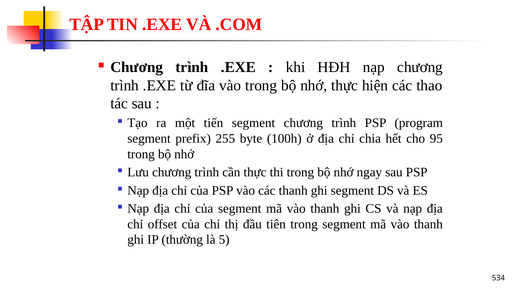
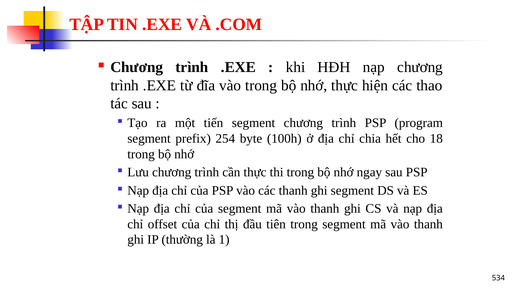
255: 255 -> 254
95: 95 -> 18
5: 5 -> 1
